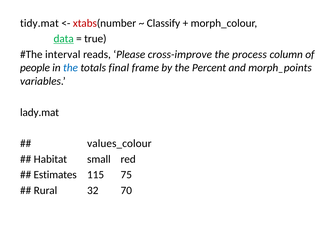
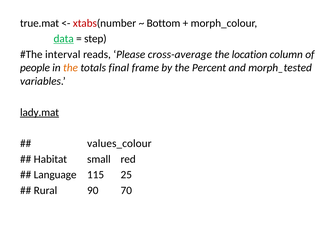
tidy.mat: tidy.mat -> true.mat
Classify: Classify -> Bottom
true: true -> step
cross-improve: cross-improve -> cross-average
process: process -> location
the at (71, 68) colour: blue -> orange
morph_points: morph_points -> morph_tested
lady.mat underline: none -> present
Estimates: Estimates -> Language
75: 75 -> 25
32: 32 -> 90
